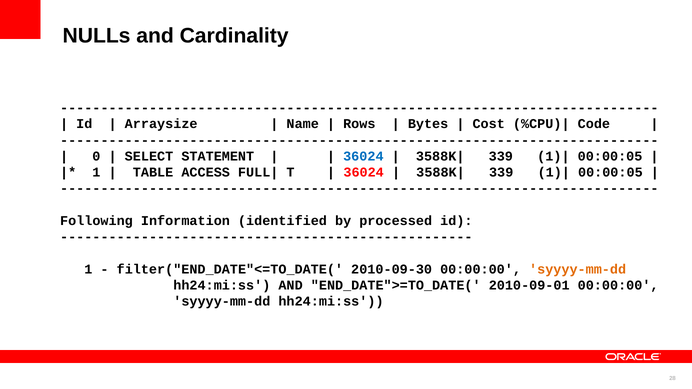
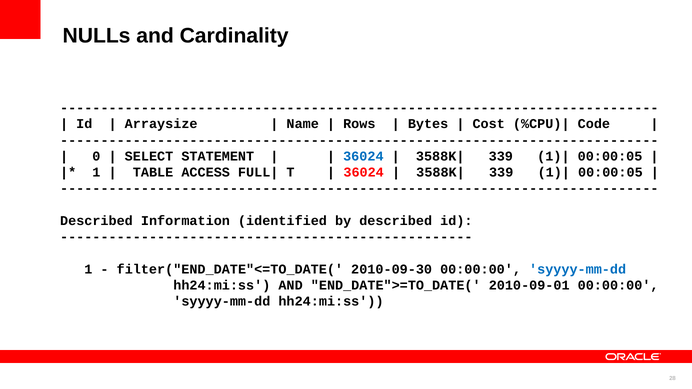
Following at (96, 221): Following -> Described
by processed: processed -> described
syyyy-mm-dd at (578, 269) colour: orange -> blue
